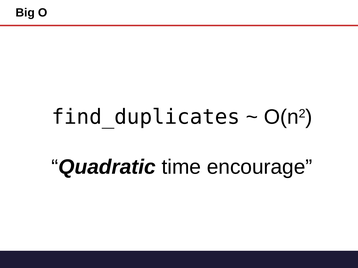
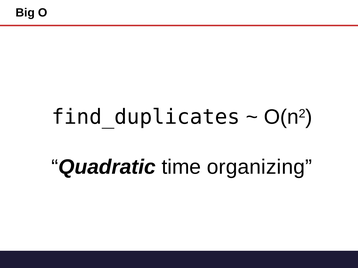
encourage: encourage -> organizing
